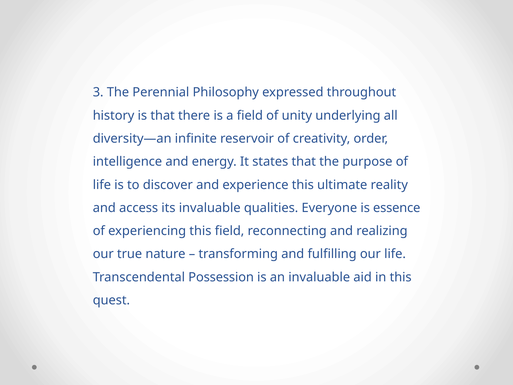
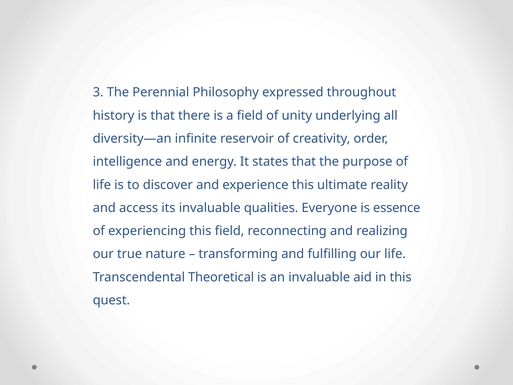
Possession: Possession -> Theoretical
